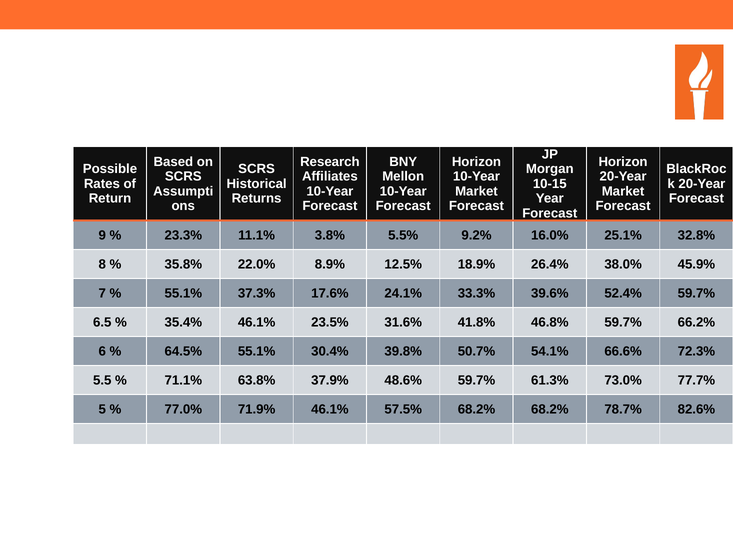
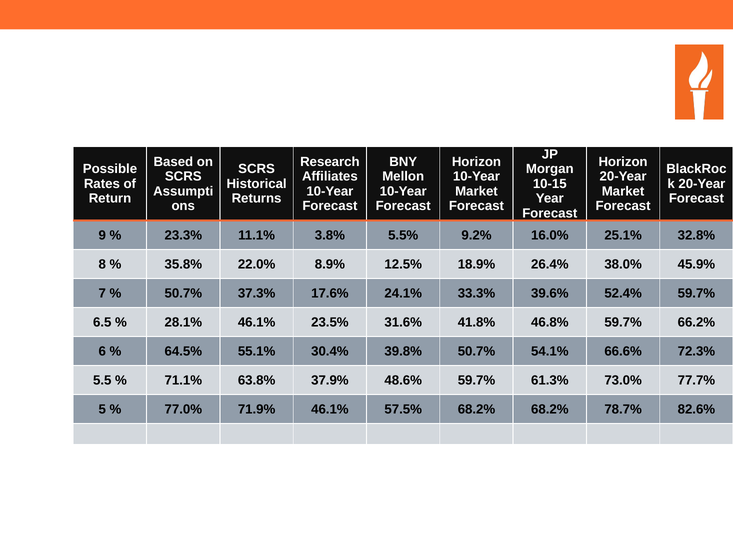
55.1% at (183, 293): 55.1% -> 50.7%
35.4%: 35.4% -> 28.1%
